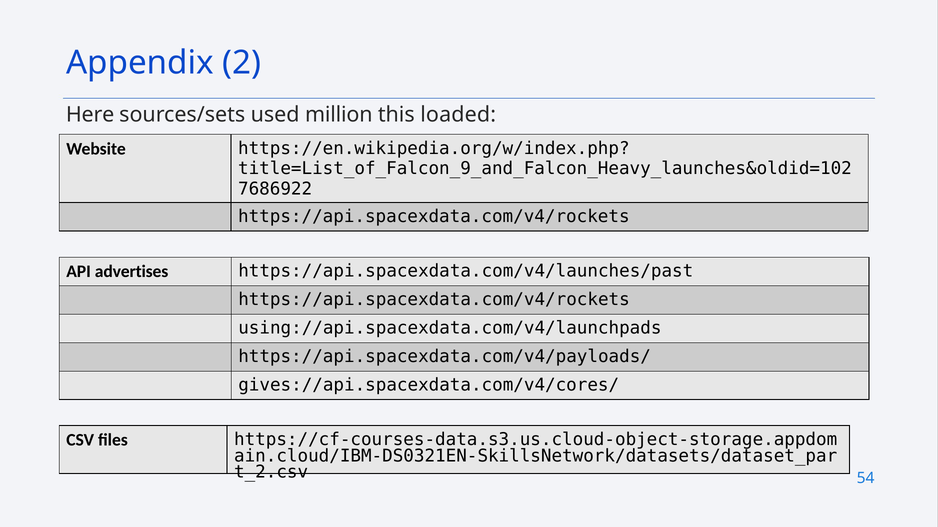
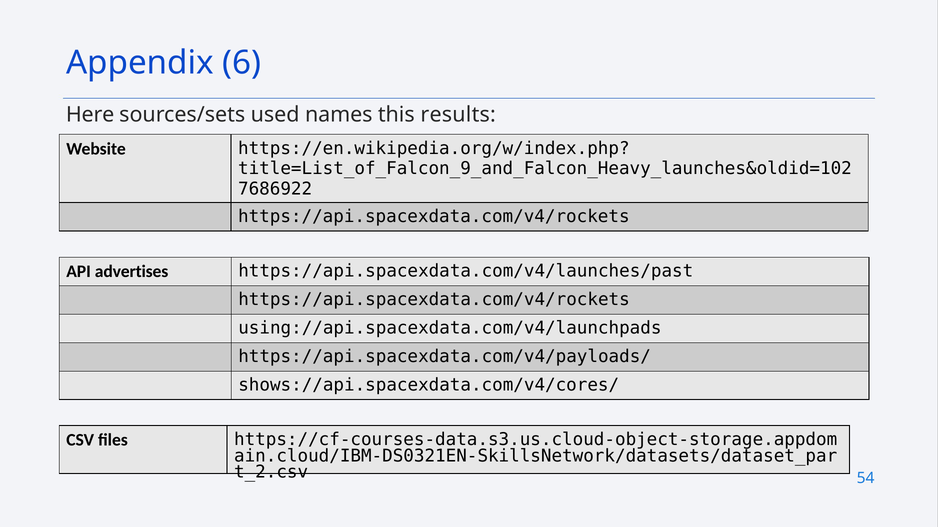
2: 2 -> 6
million: million -> names
loaded: loaded -> results
gives://api.spacexdata.com/v4/cores/: gives://api.spacexdata.com/v4/cores/ -> shows://api.spacexdata.com/v4/cores/
